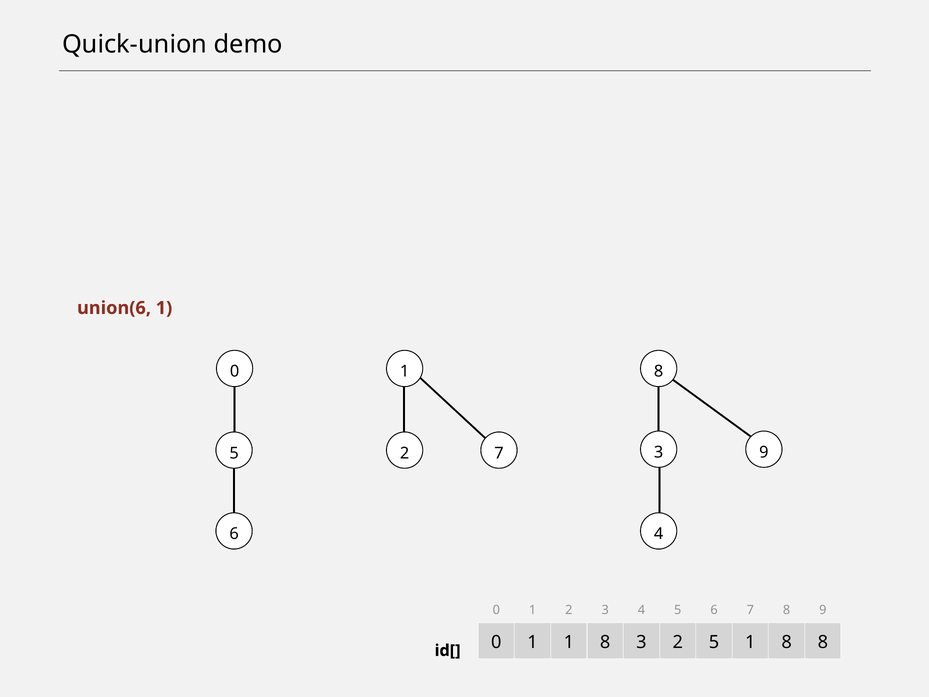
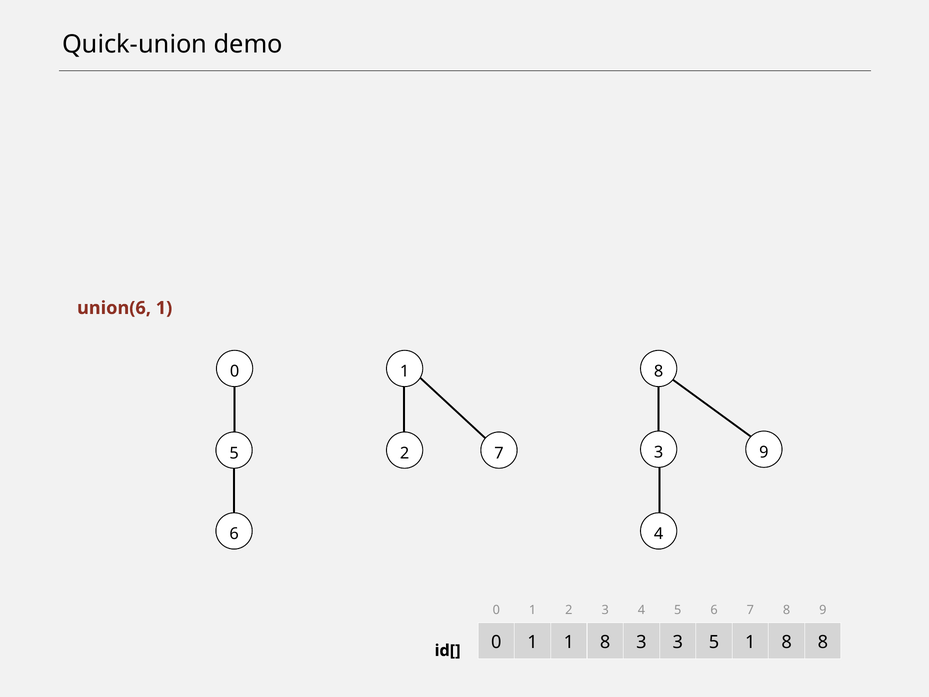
2 at (678, 642): 2 -> 3
